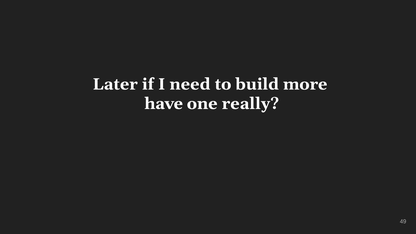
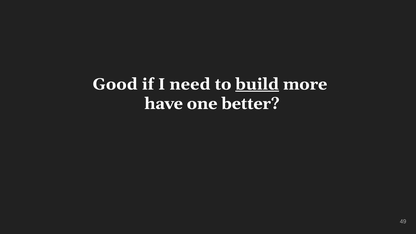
Later: Later -> Good
build underline: none -> present
really: really -> better
